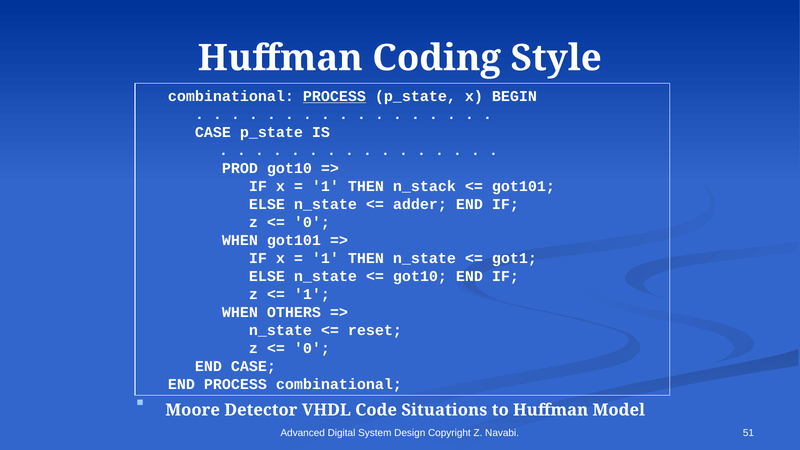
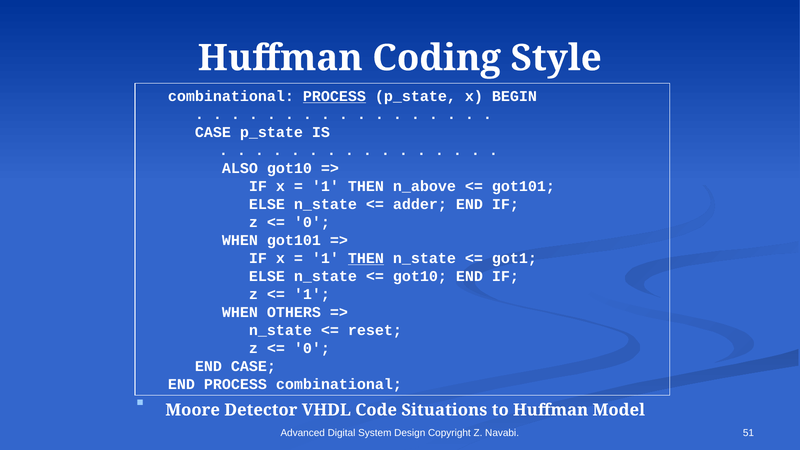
PROD: PROD -> ALSO
n_stack: n_stack -> n_above
THEN at (366, 258) underline: none -> present
